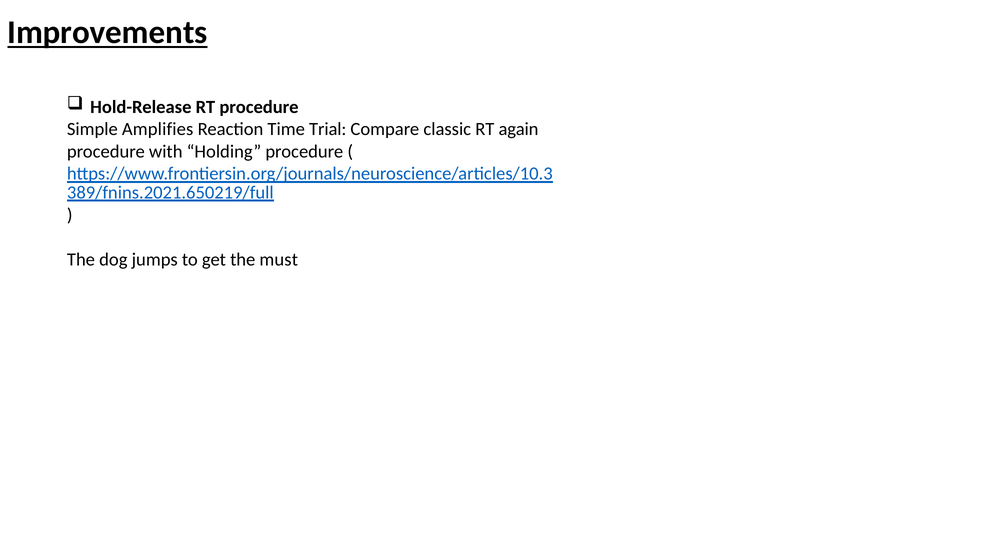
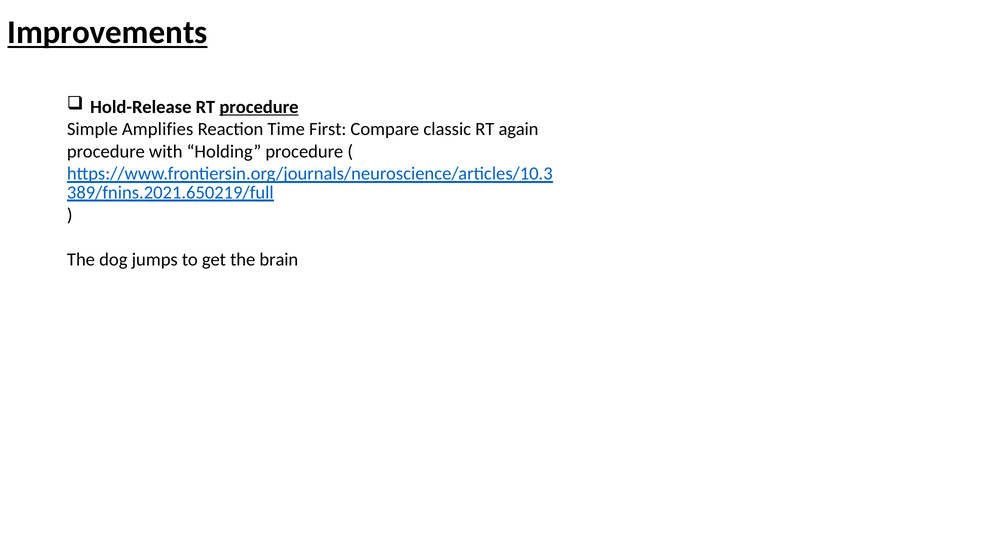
procedure at (259, 107) underline: none -> present
Trial: Trial -> First
must: must -> brain
